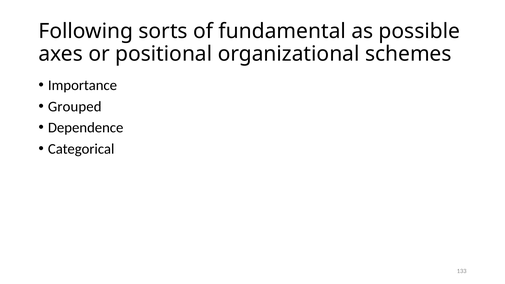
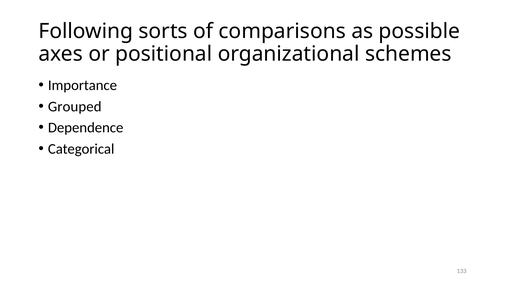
fundamental: fundamental -> comparisons
